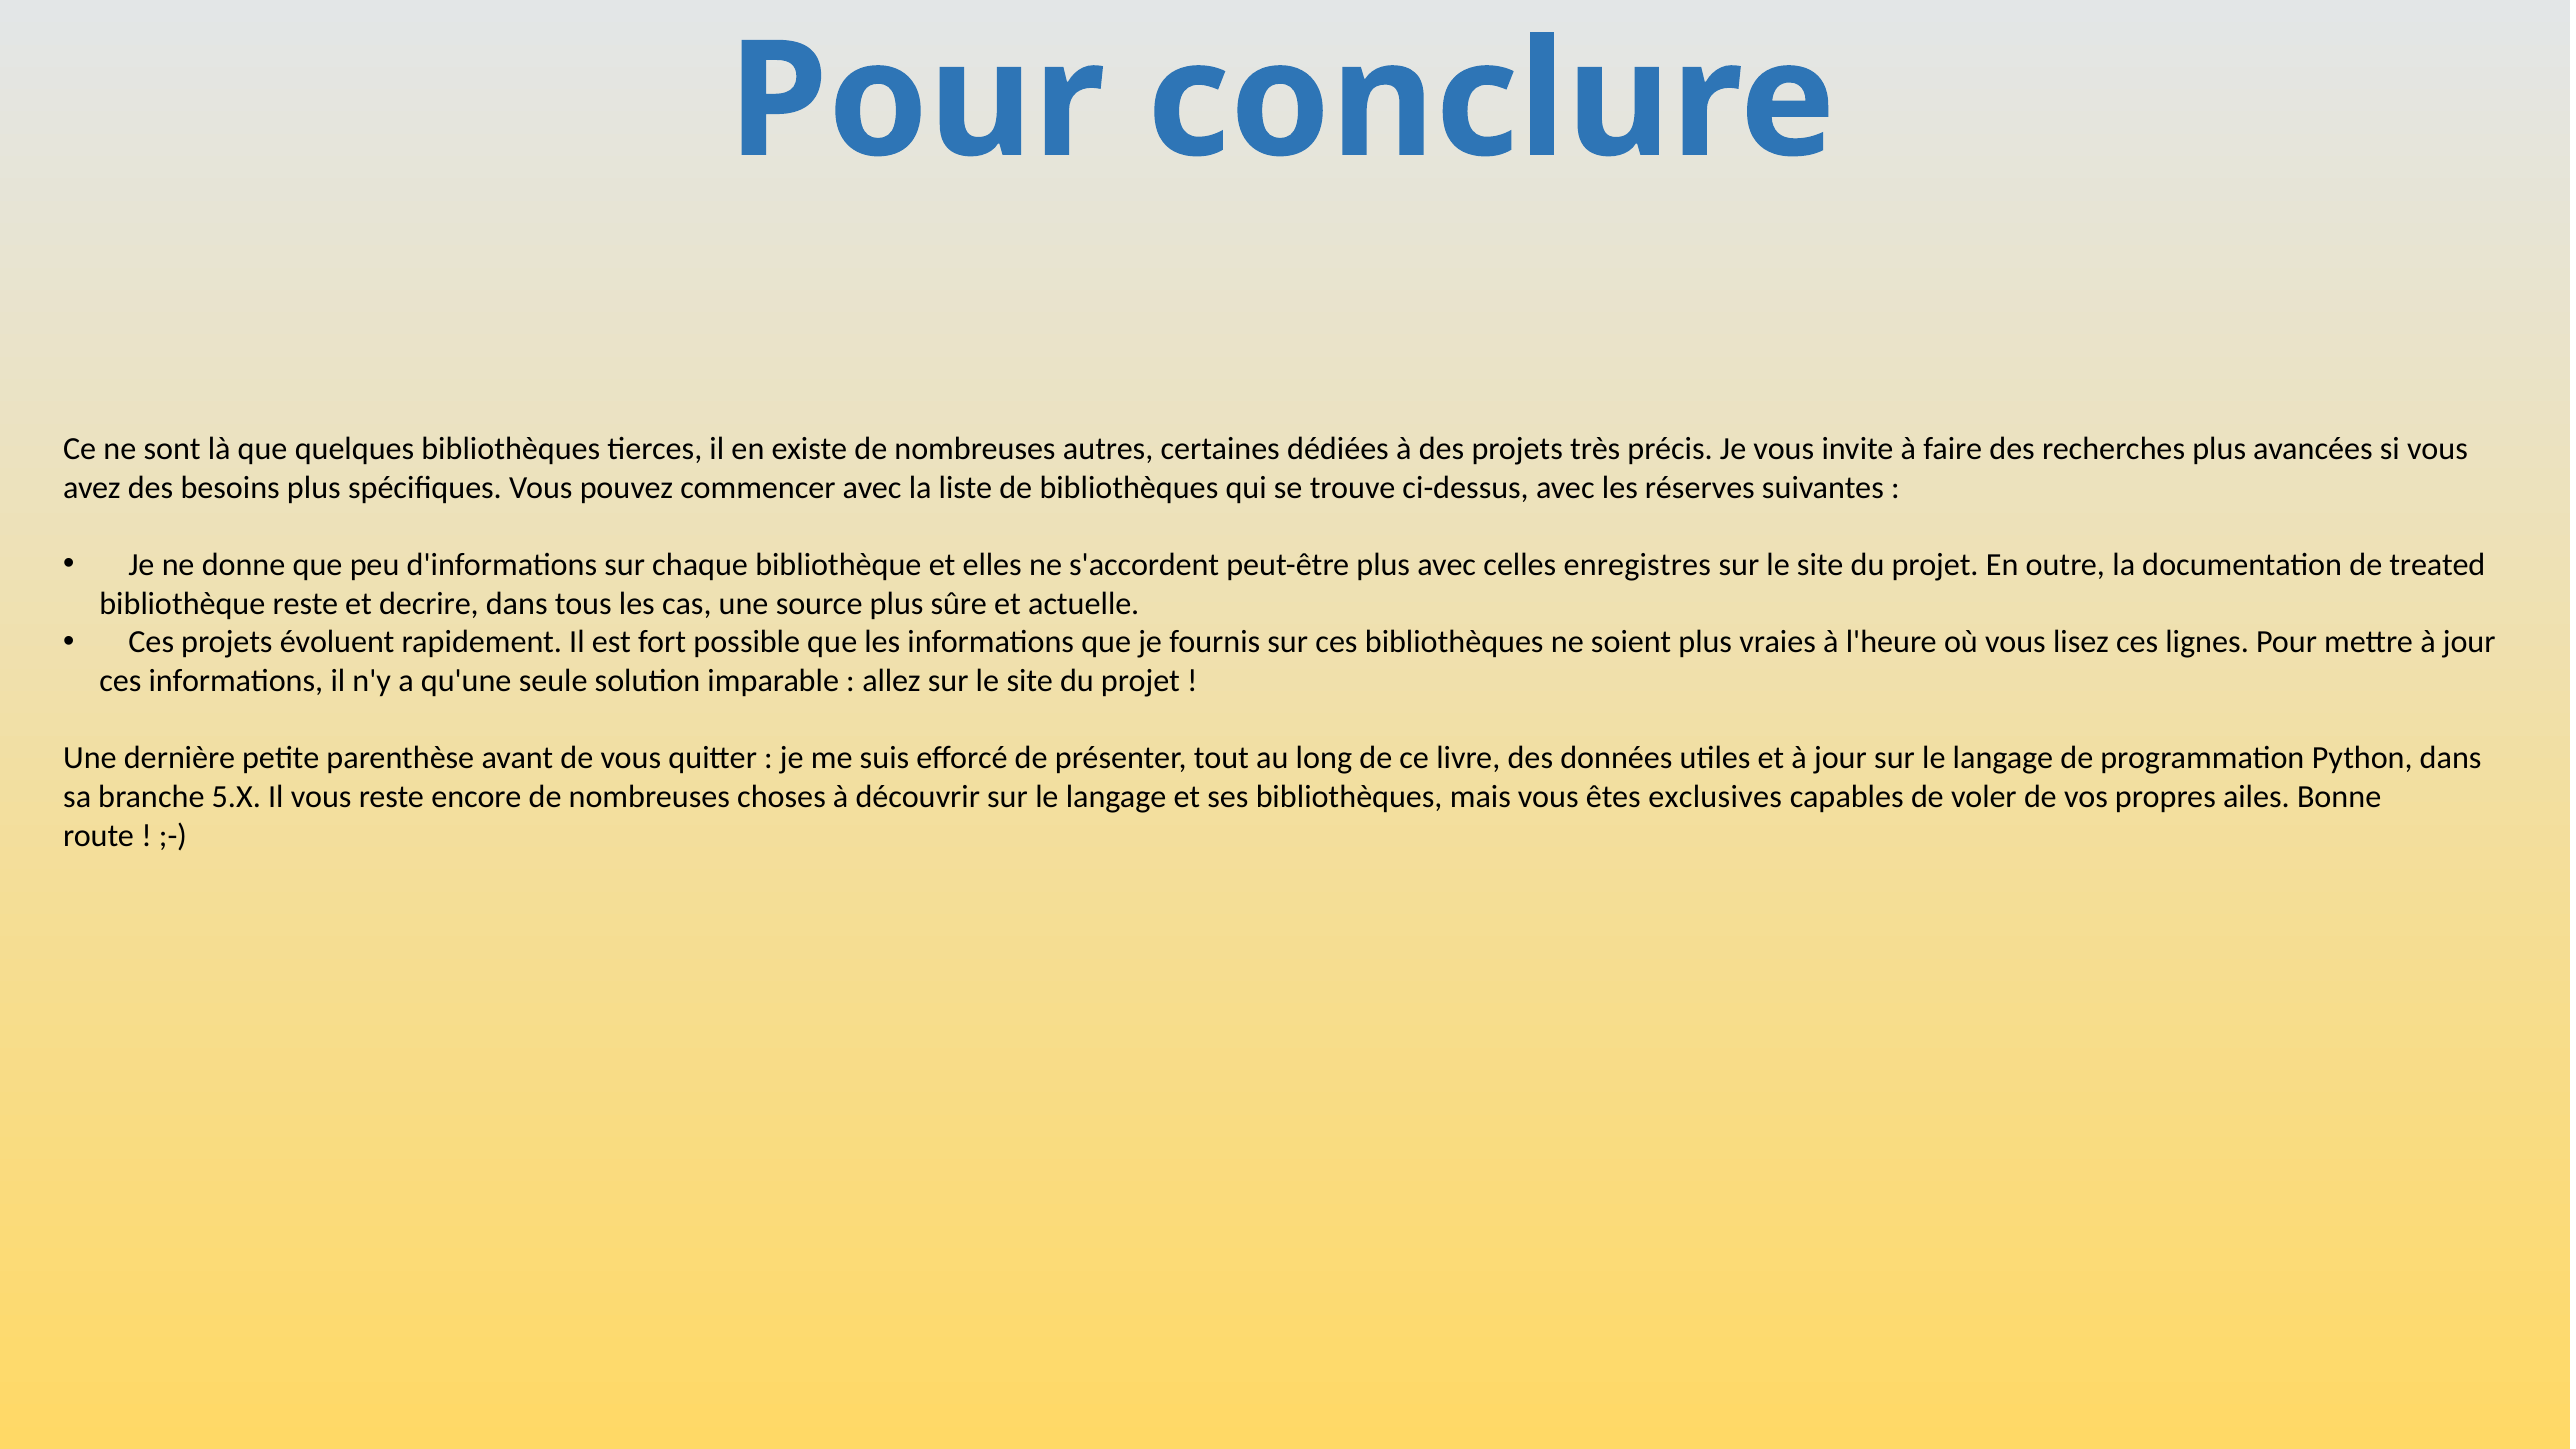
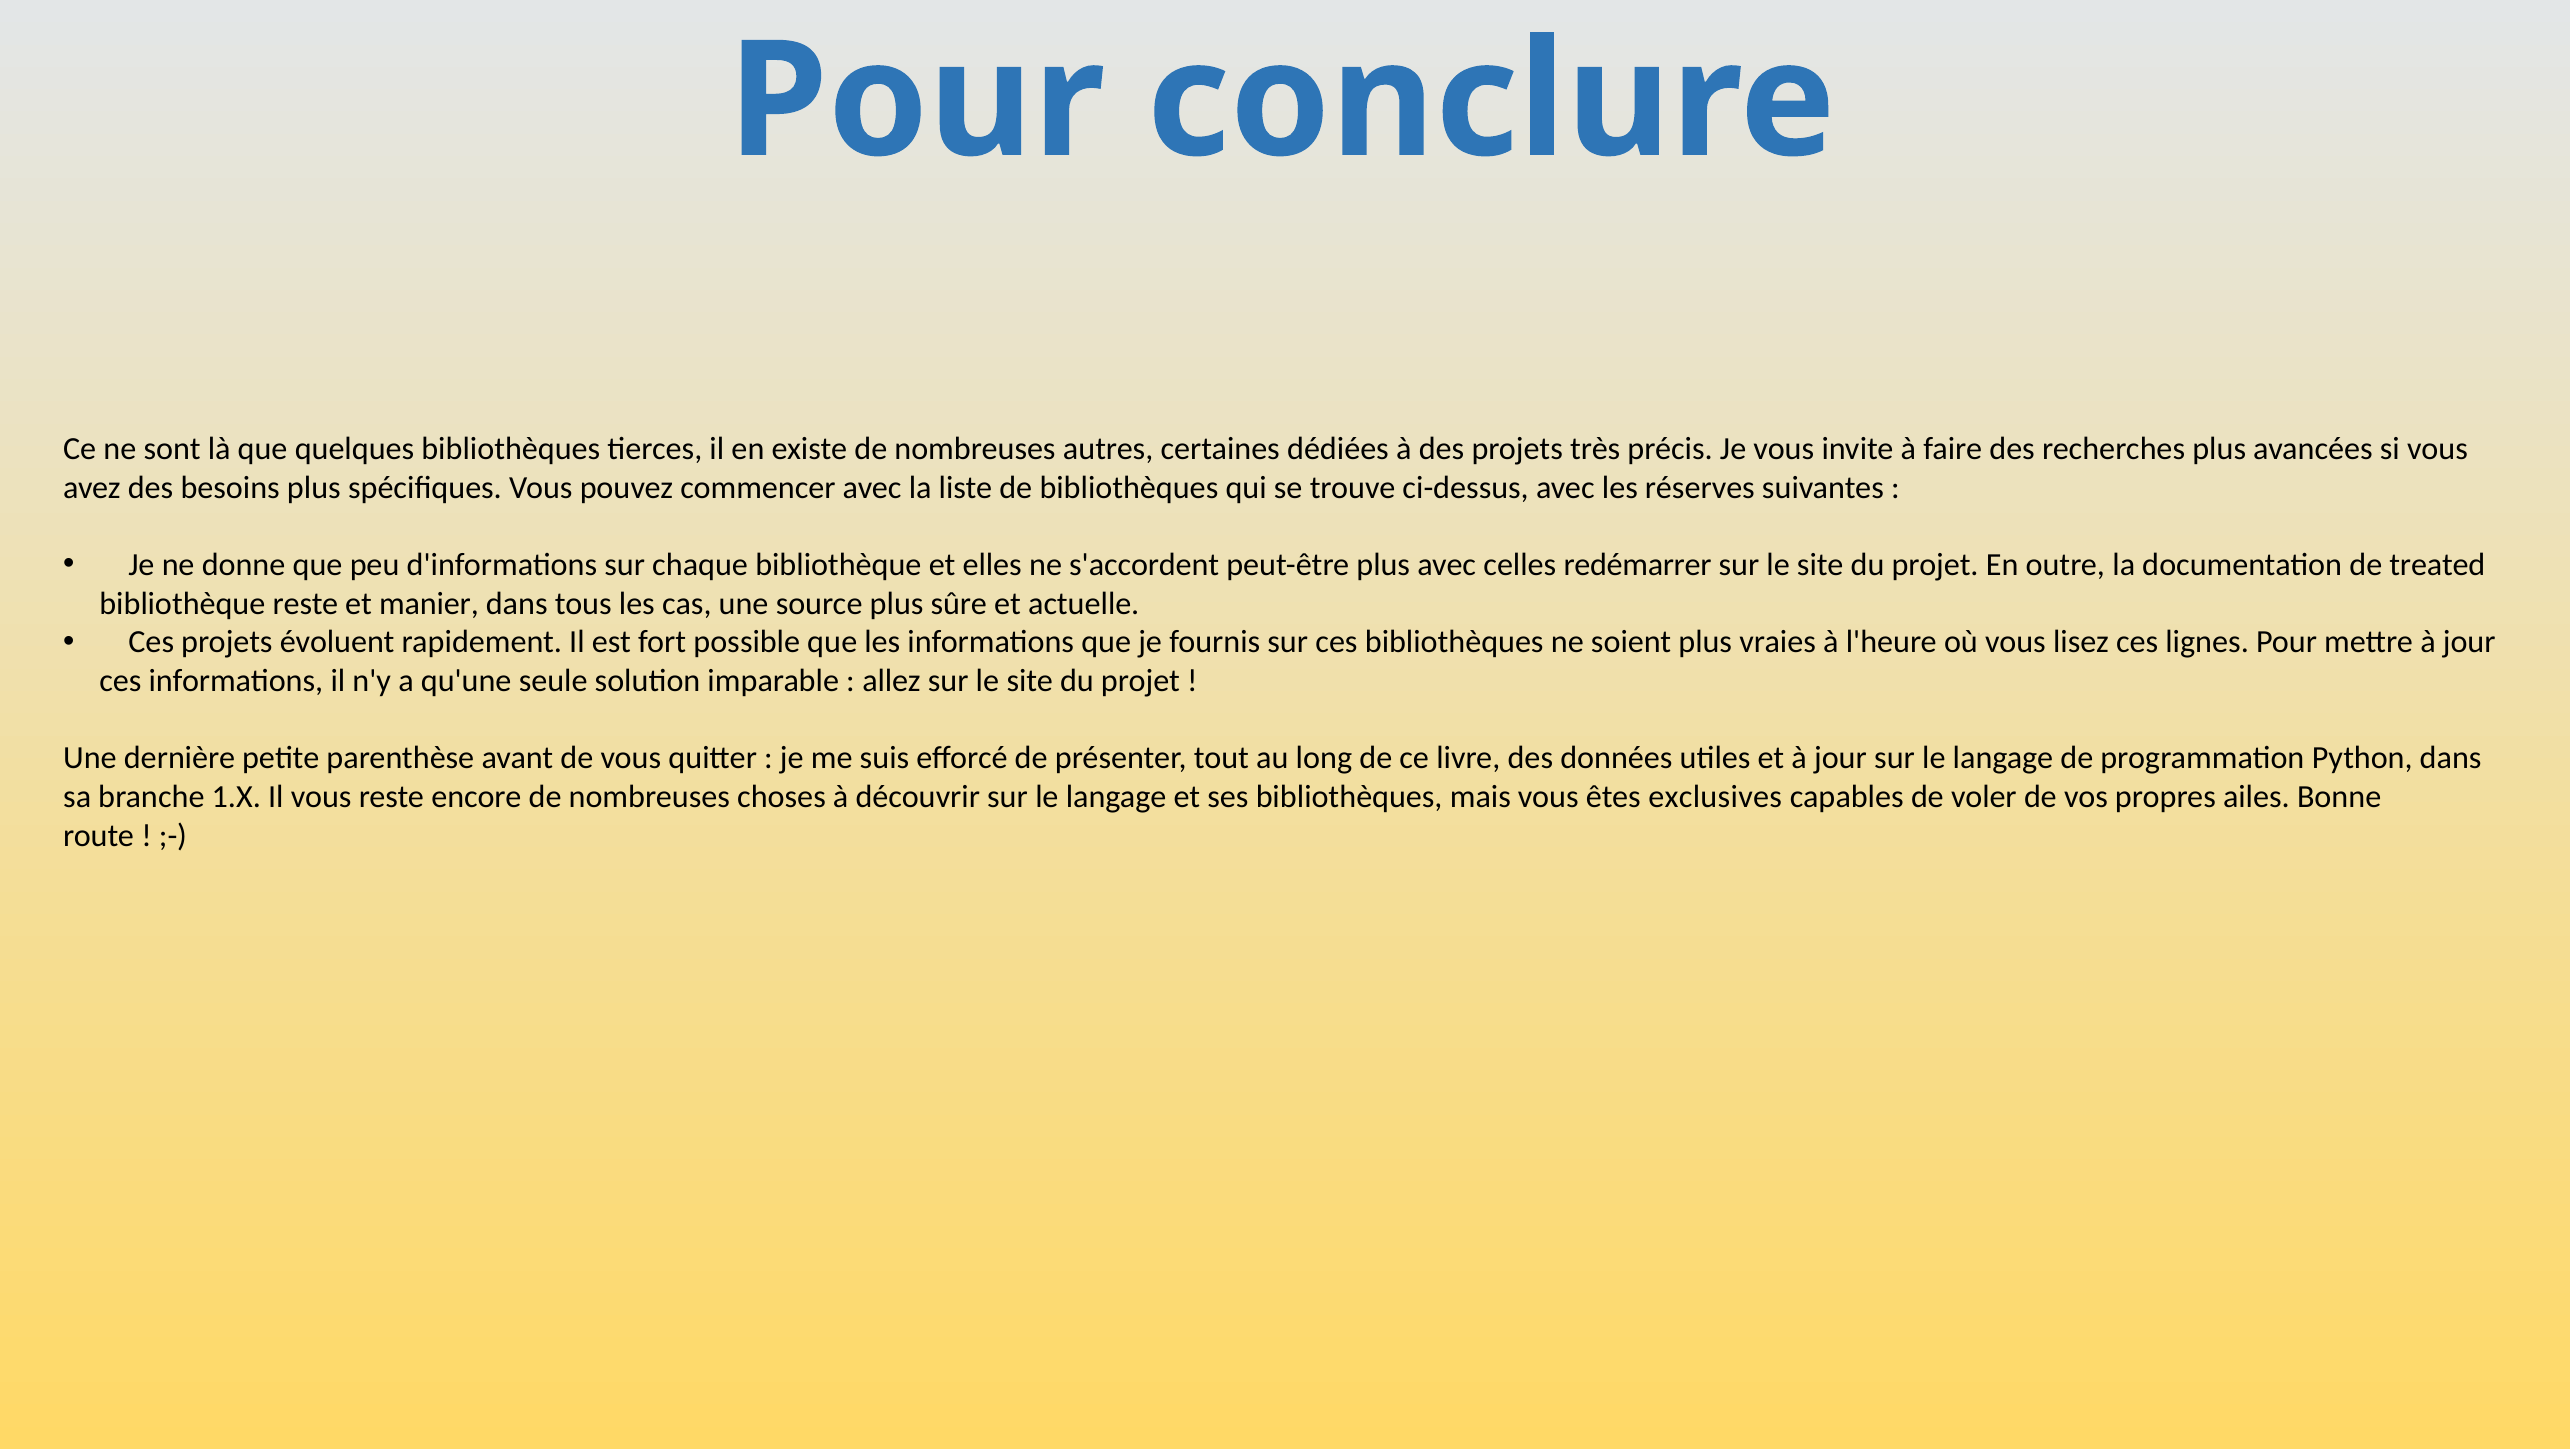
enregistres: enregistres -> redémarrer
decrire: decrire -> manier
5.X: 5.X -> 1.X
